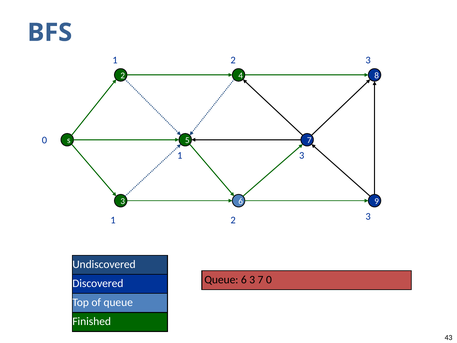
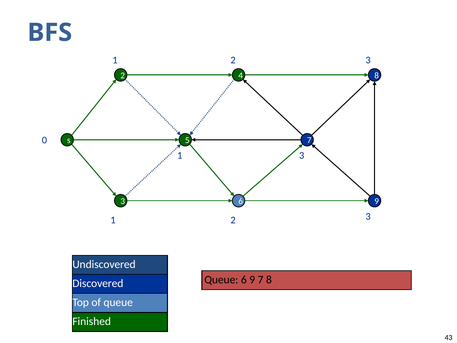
Queue 6 3: 3 -> 9
0 at (269, 279): 0 -> 8
